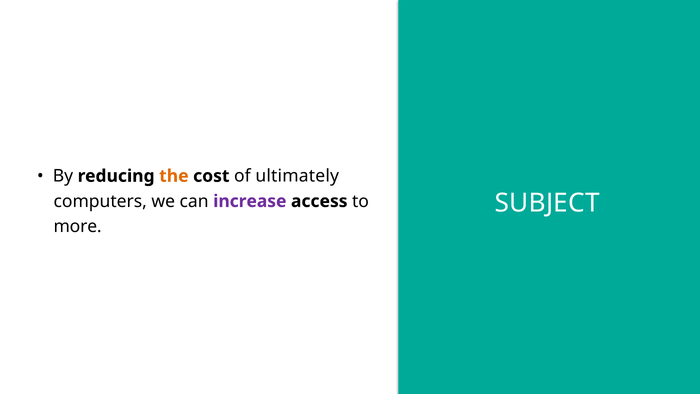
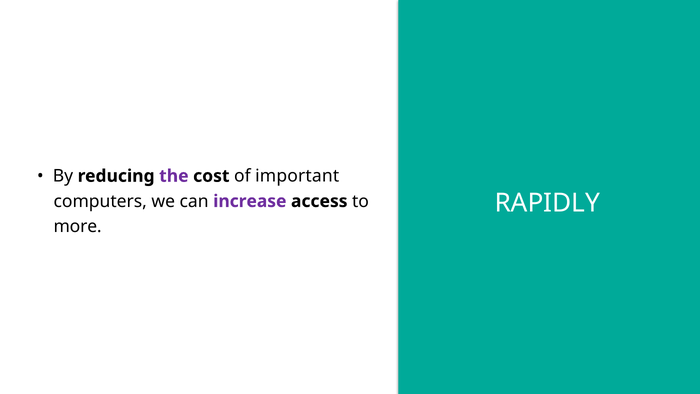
the colour: orange -> purple
ultimately: ultimately -> important
SUBJECT: SUBJECT -> RAPIDLY
